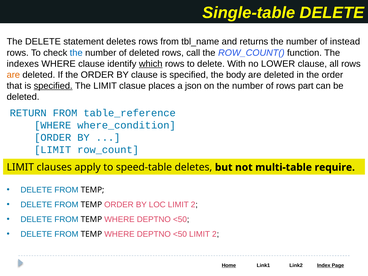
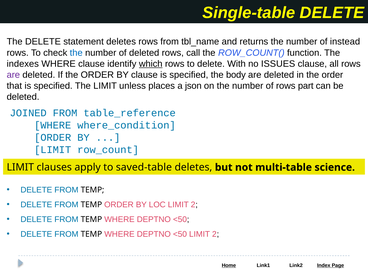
LOWER: LOWER -> ISSUES
are at (13, 75) colour: orange -> purple
specified at (53, 86) underline: present -> none
clasue: clasue -> unless
RETURN: RETURN -> JOINED
speed-table: speed-table -> saved-table
require: require -> science
